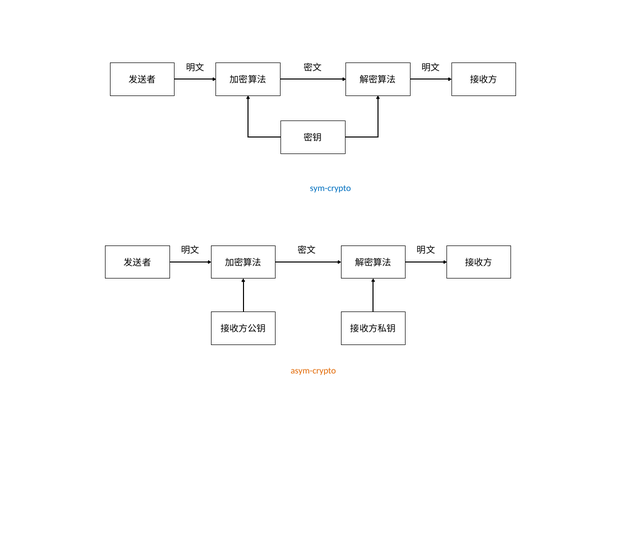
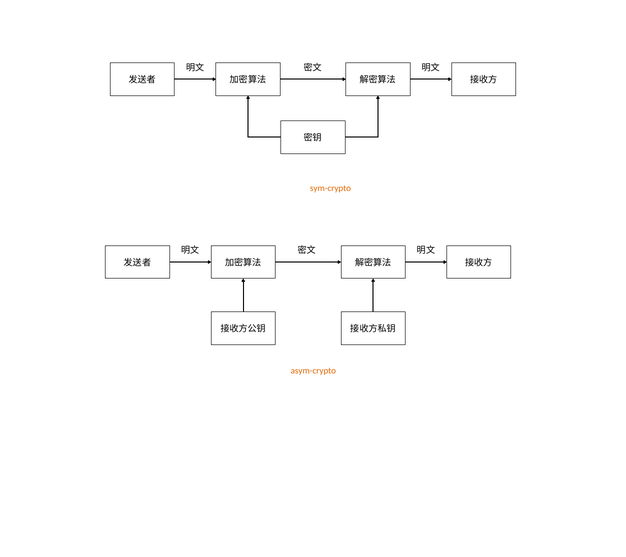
sym-crypto colour: blue -> orange
